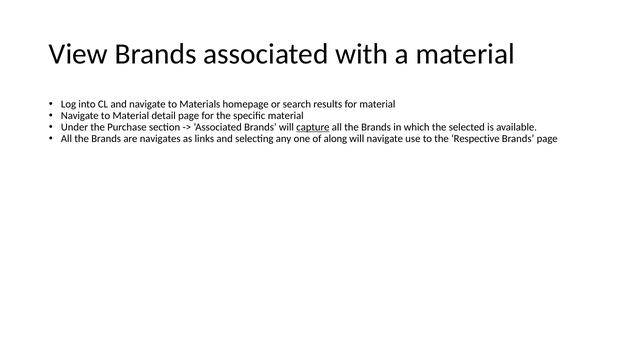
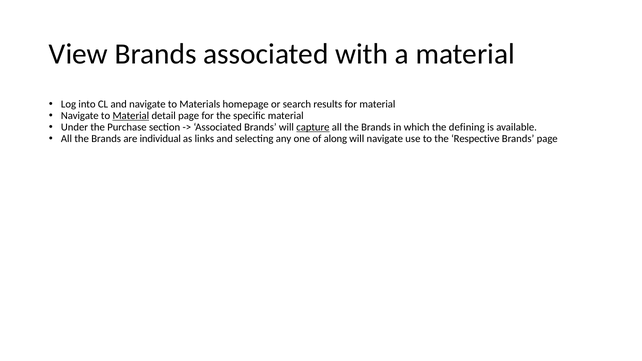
Material at (131, 116) underline: none -> present
selected: selected -> defining
navigates: navigates -> individual
